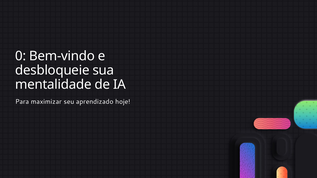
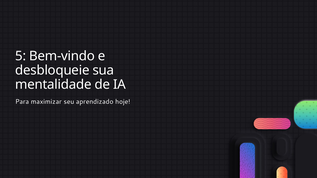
0: 0 -> 5
